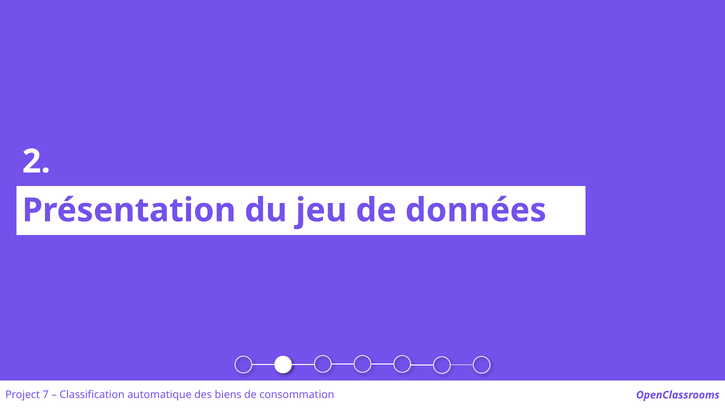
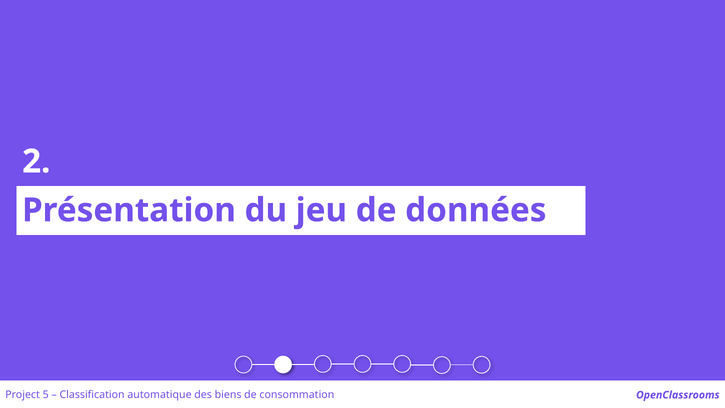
7: 7 -> 5
